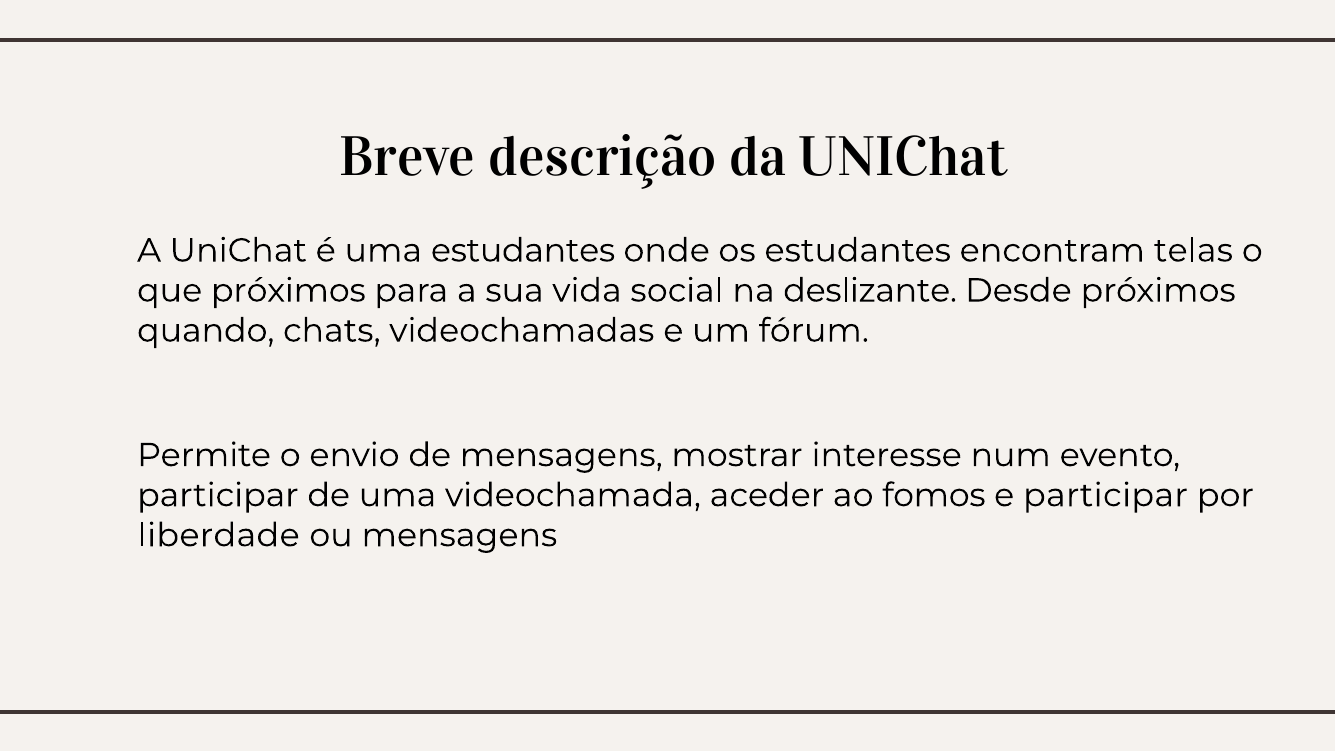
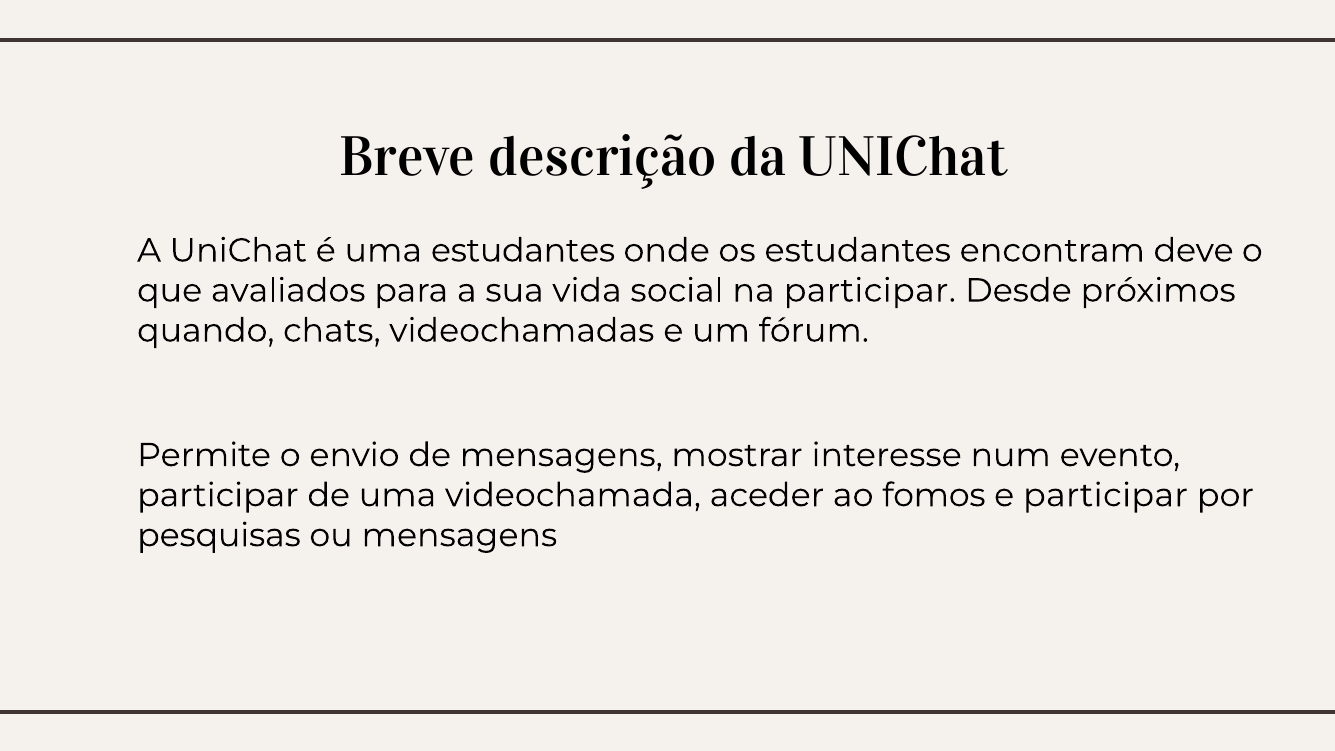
telas: telas -> deve
que próximos: próximos -> avaliados
na deslizante: deslizante -> participar
liberdade: liberdade -> pesquisas
